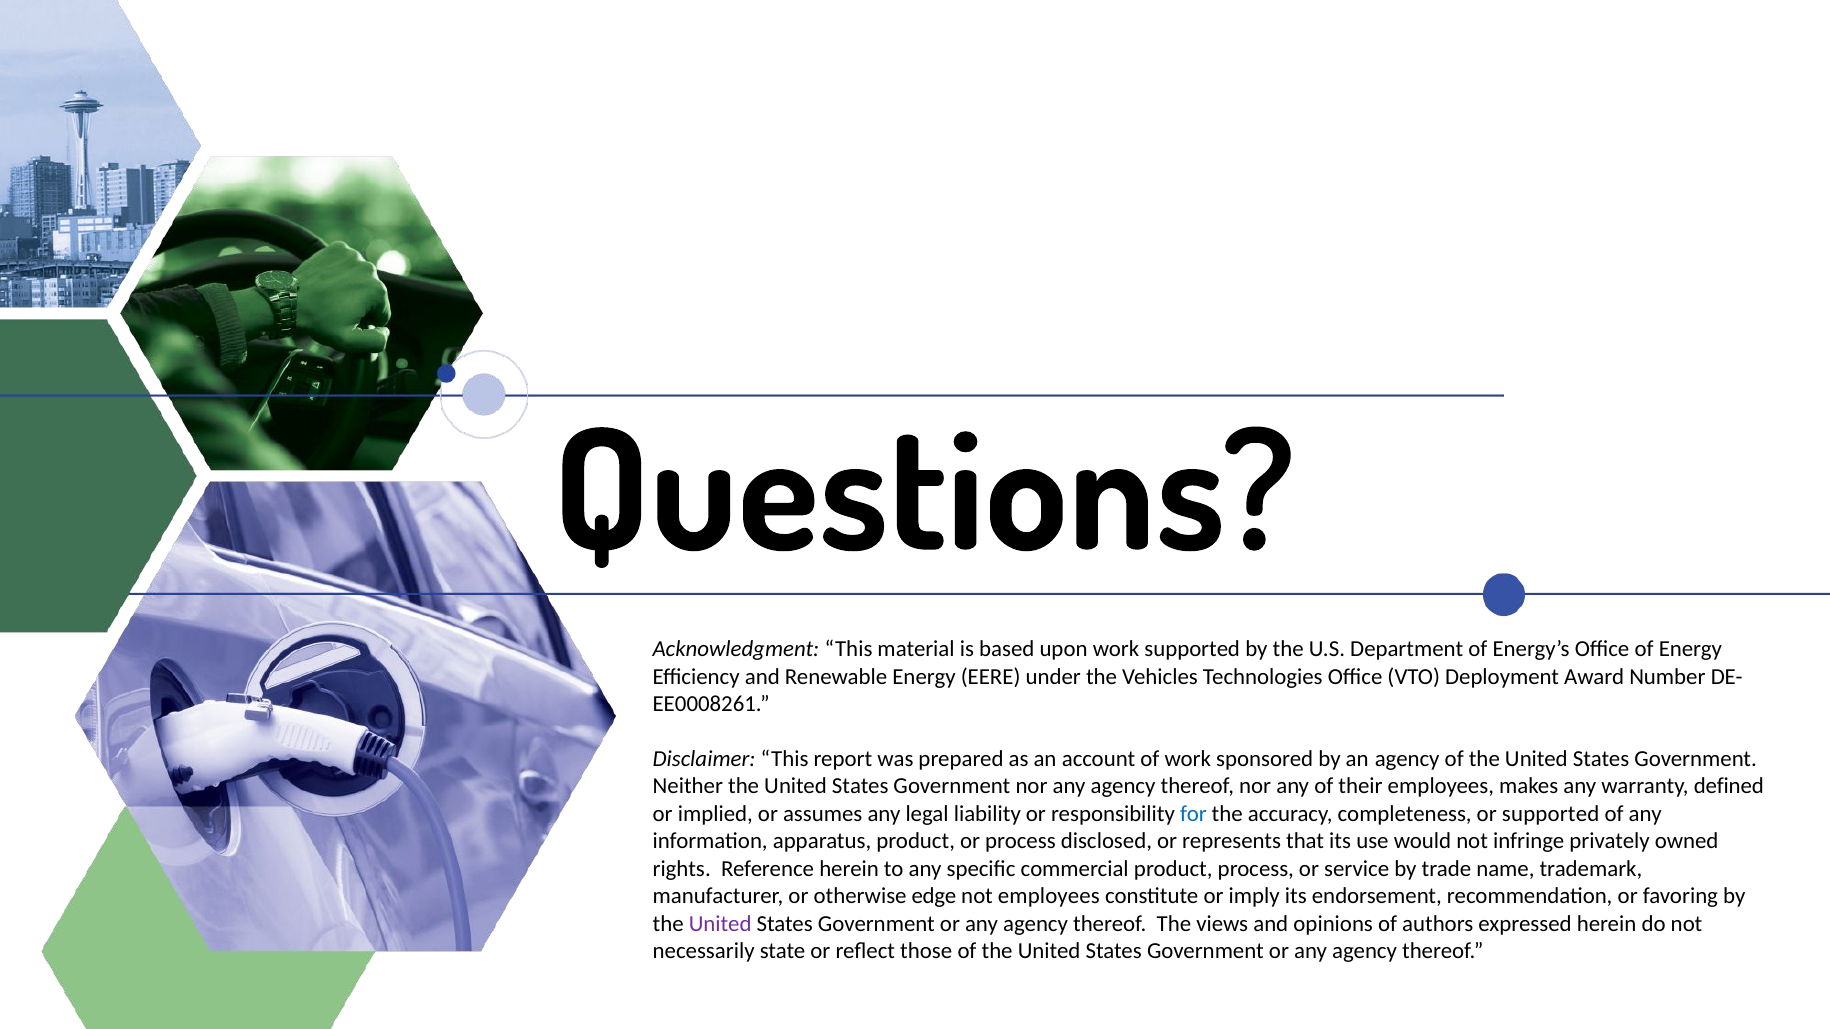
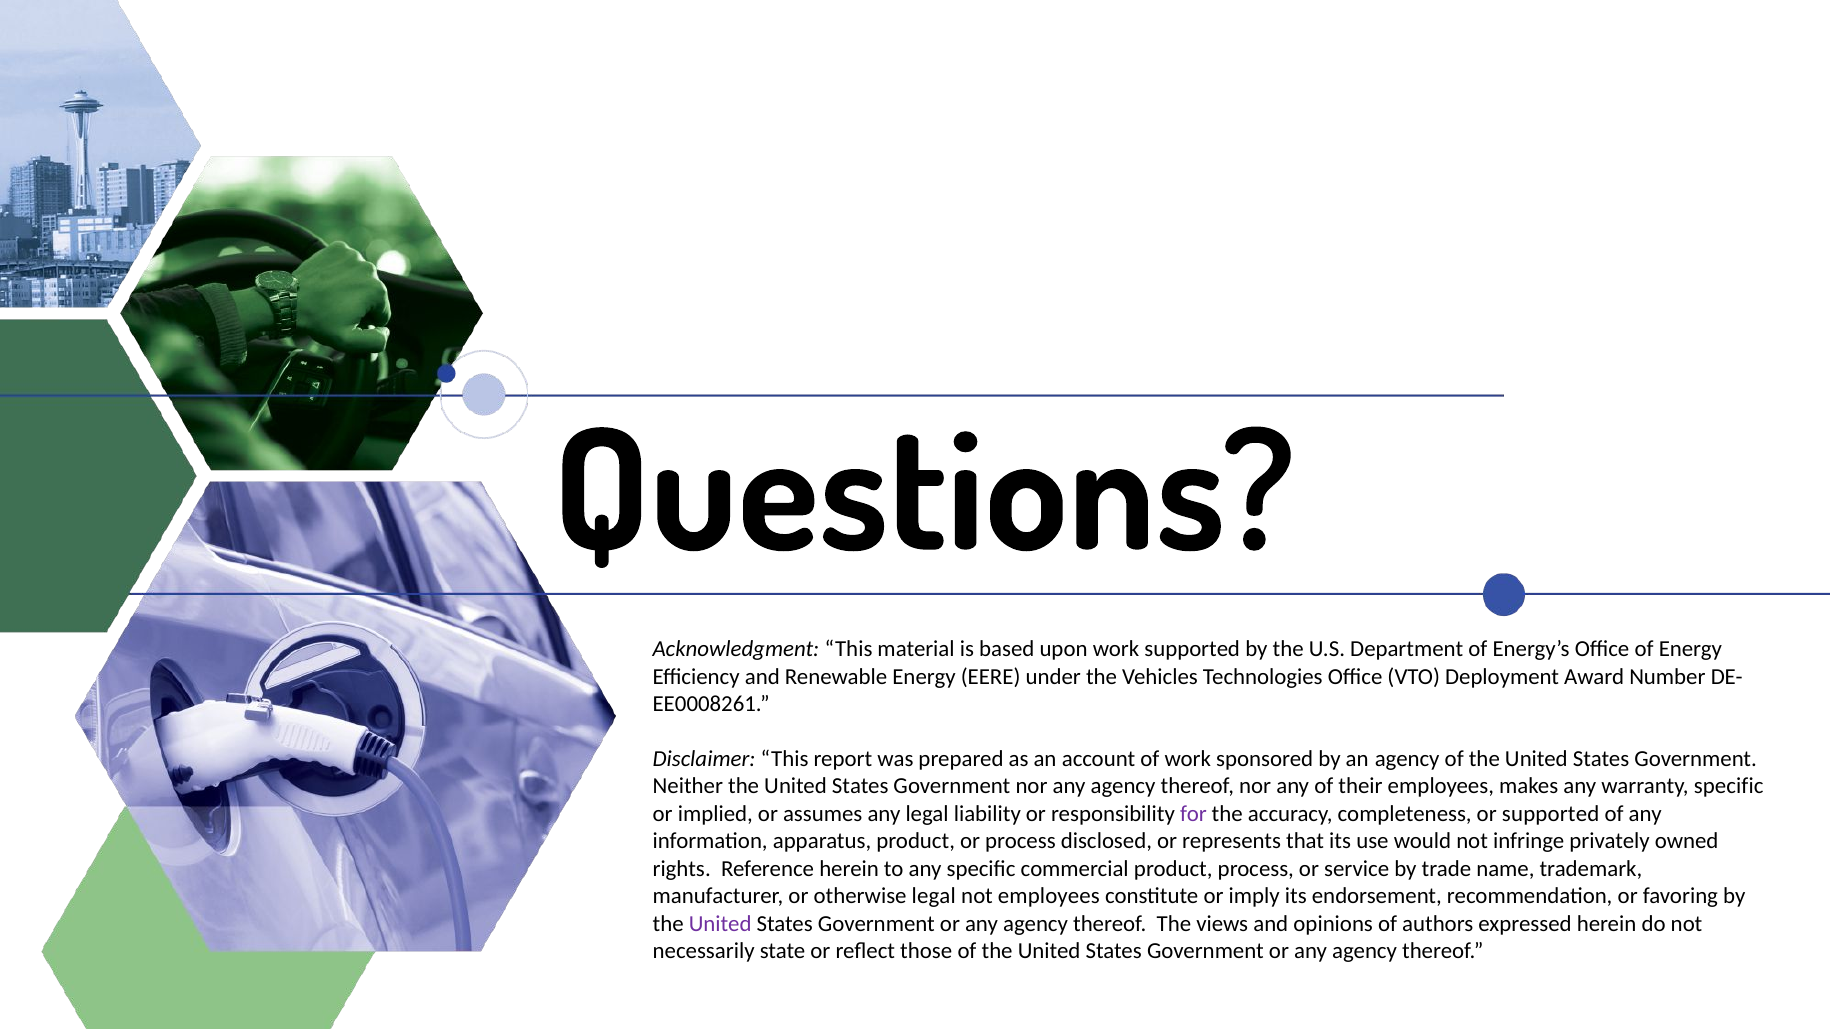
warranty defined: defined -> specific
for colour: blue -> purple
otherwise edge: edge -> legal
